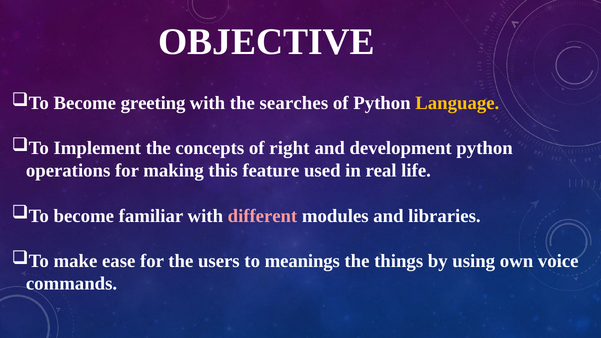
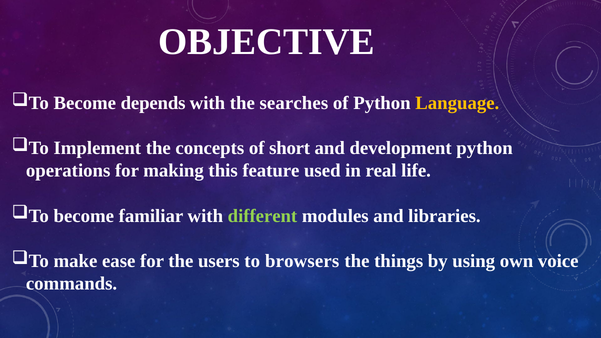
greeting: greeting -> depends
right: right -> short
different colour: pink -> light green
meanings: meanings -> browsers
